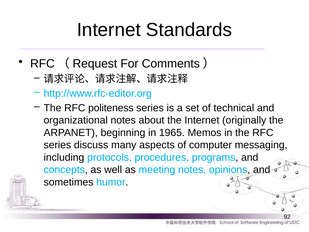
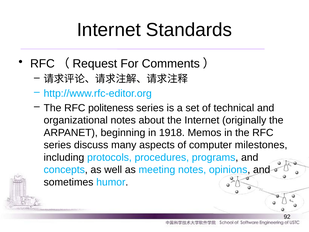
1965: 1965 -> 1918
messaging: messaging -> milestones
